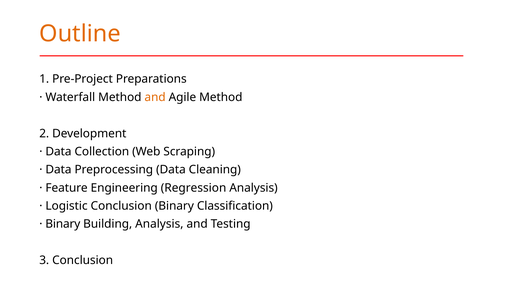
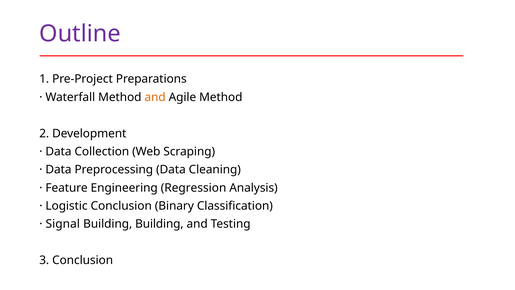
Outline colour: orange -> purple
Binary at (63, 224): Binary -> Signal
Building Analysis: Analysis -> Building
